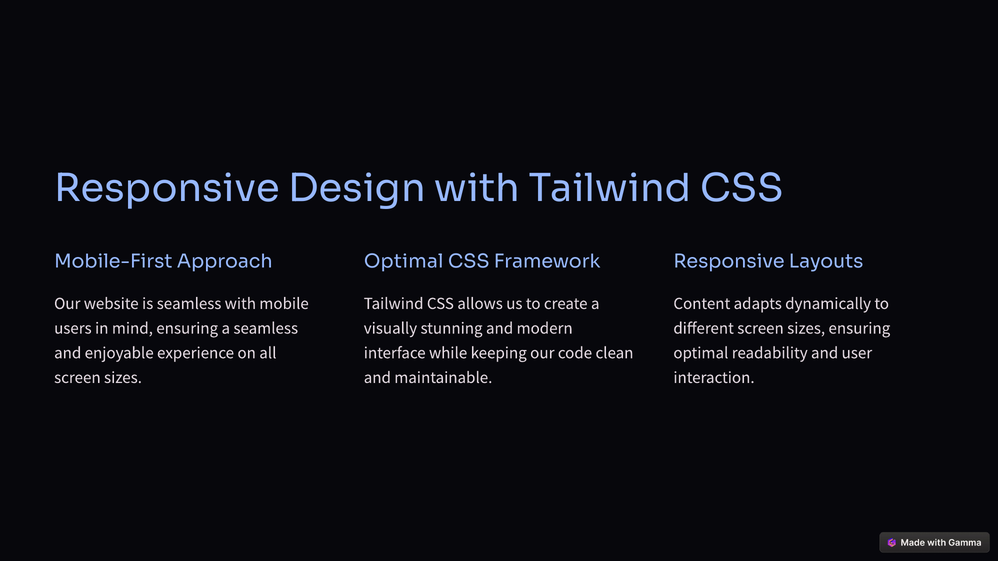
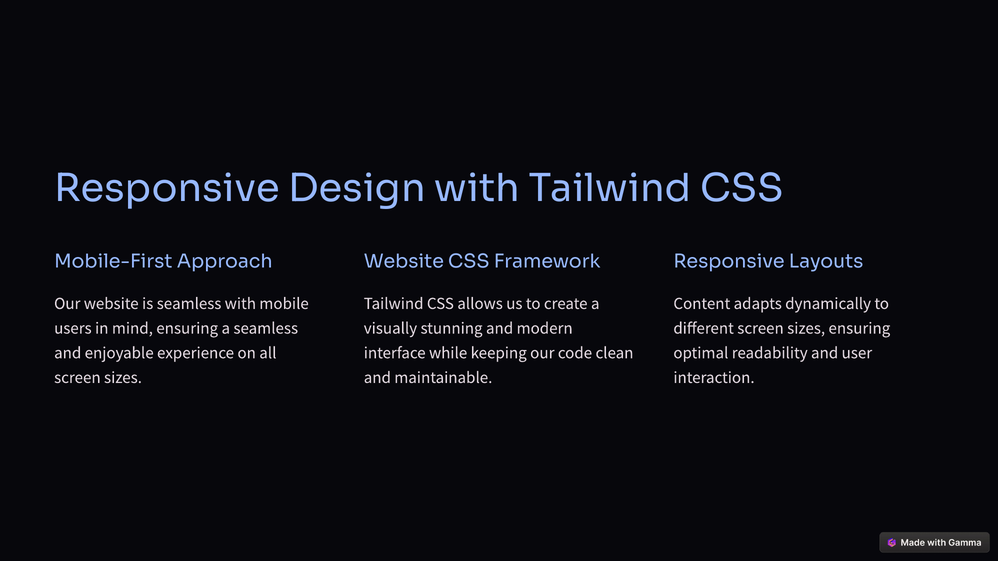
Optimal at (404, 262): Optimal -> Website
